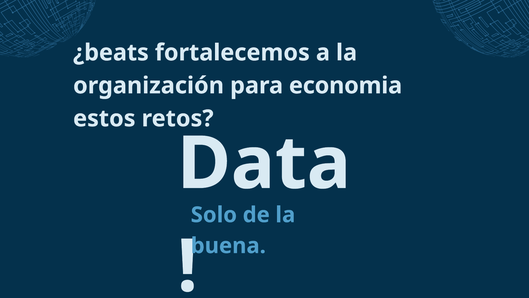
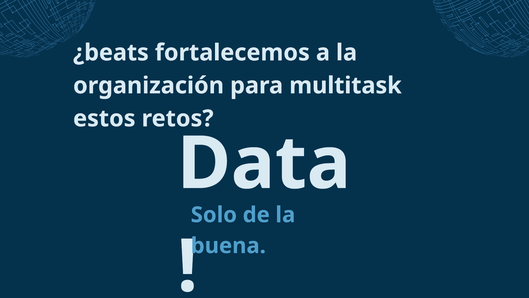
economia: economia -> multitask
